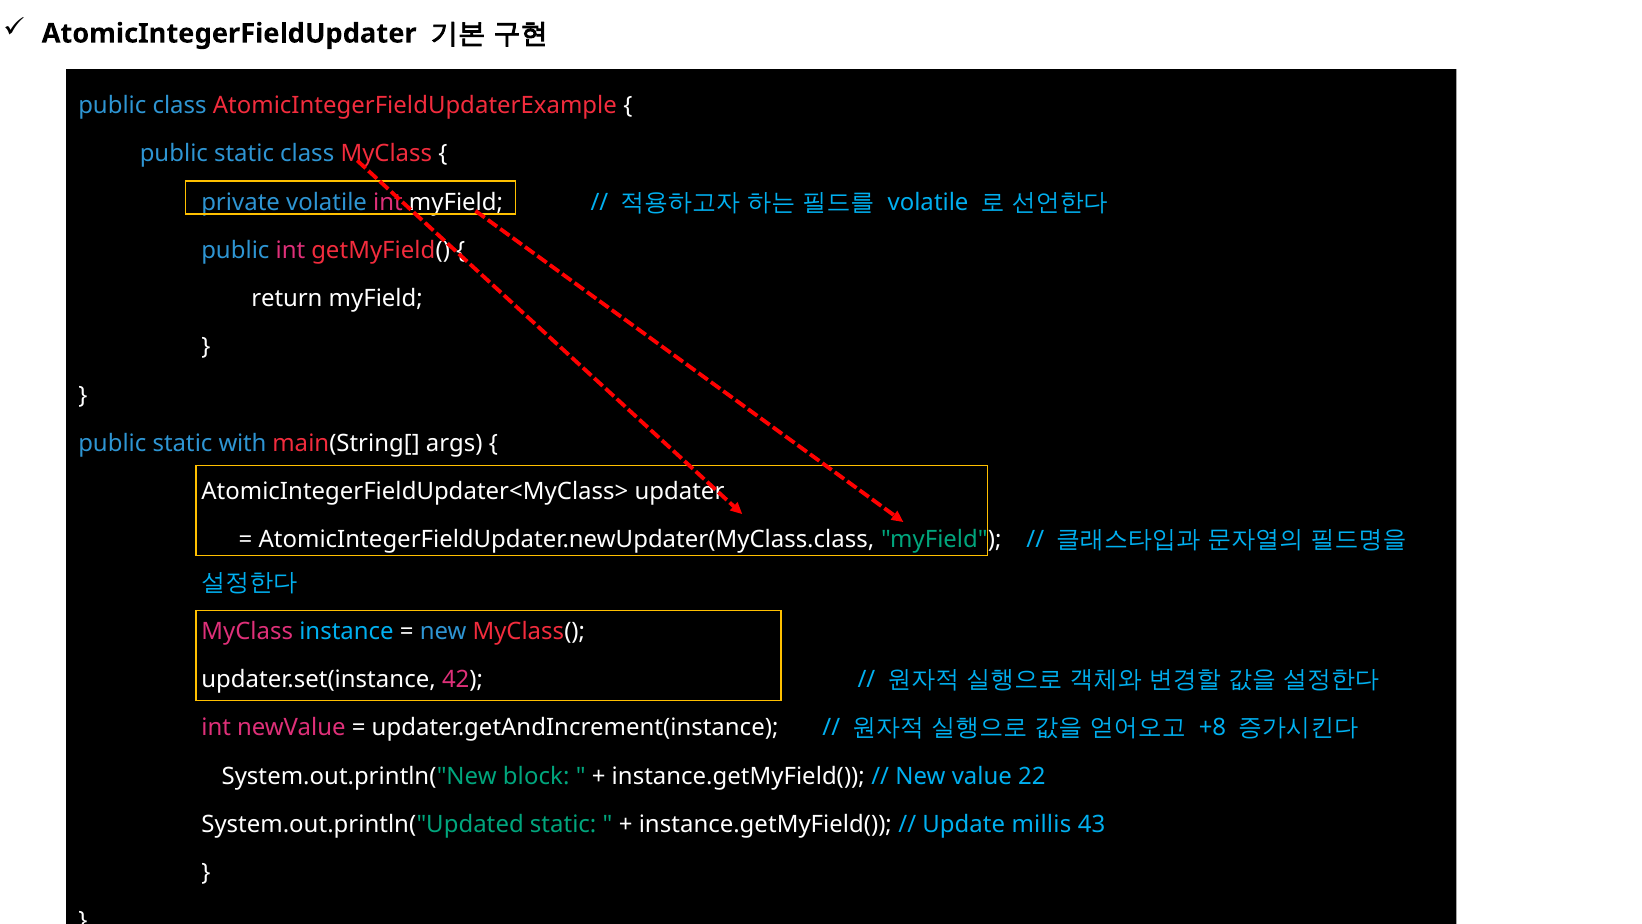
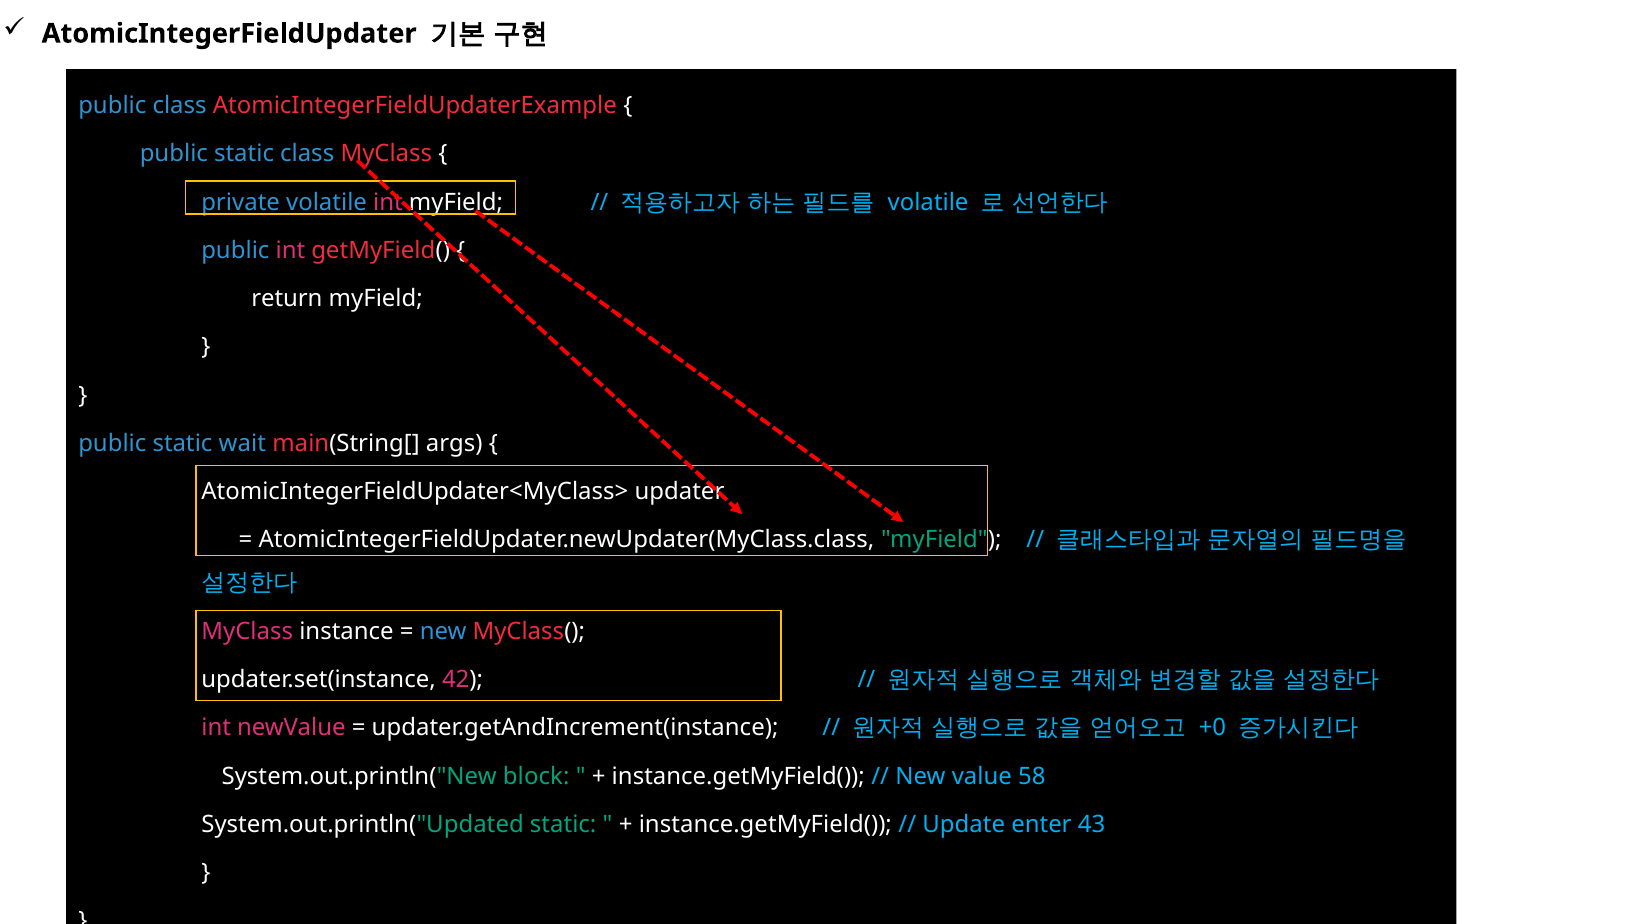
with: with -> wait
instance colour: light blue -> white
+8: +8 -> +0
22: 22 -> 58
millis: millis -> enter
